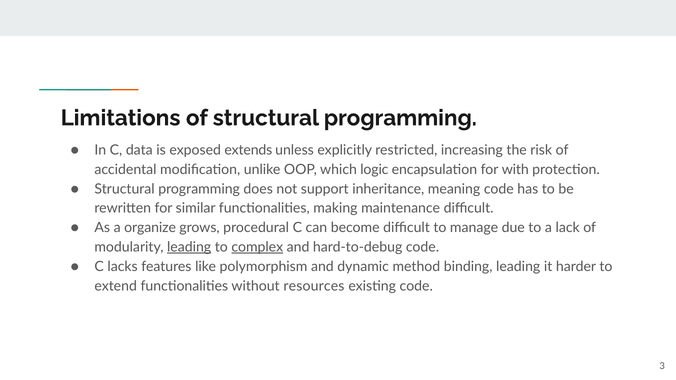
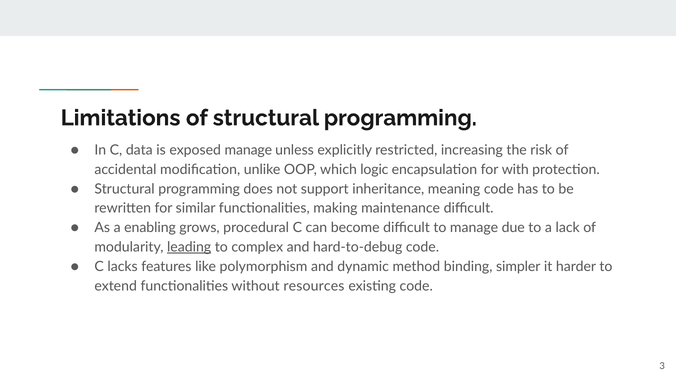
exposed extends: extends -> manage
organize: organize -> enabling
complex underline: present -> none
binding leading: leading -> simpler
